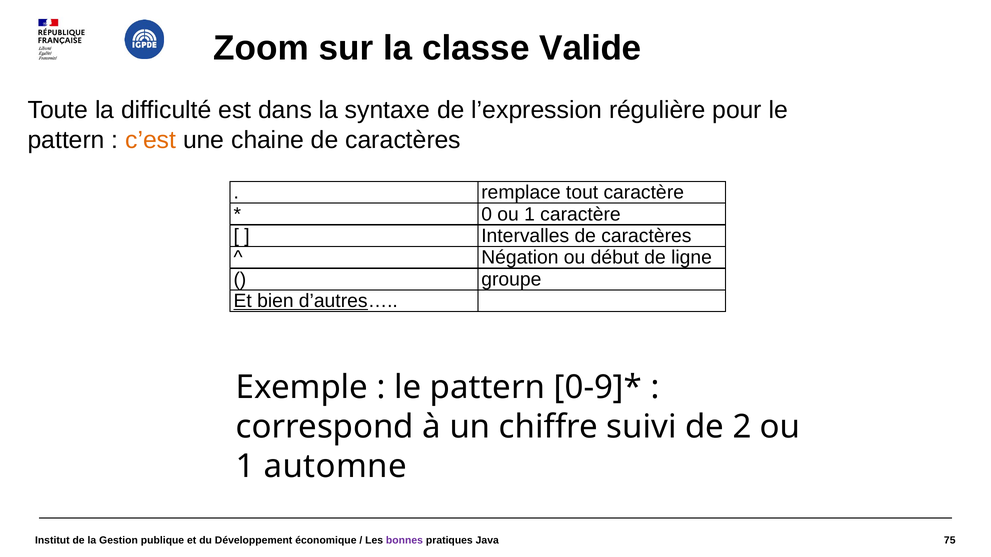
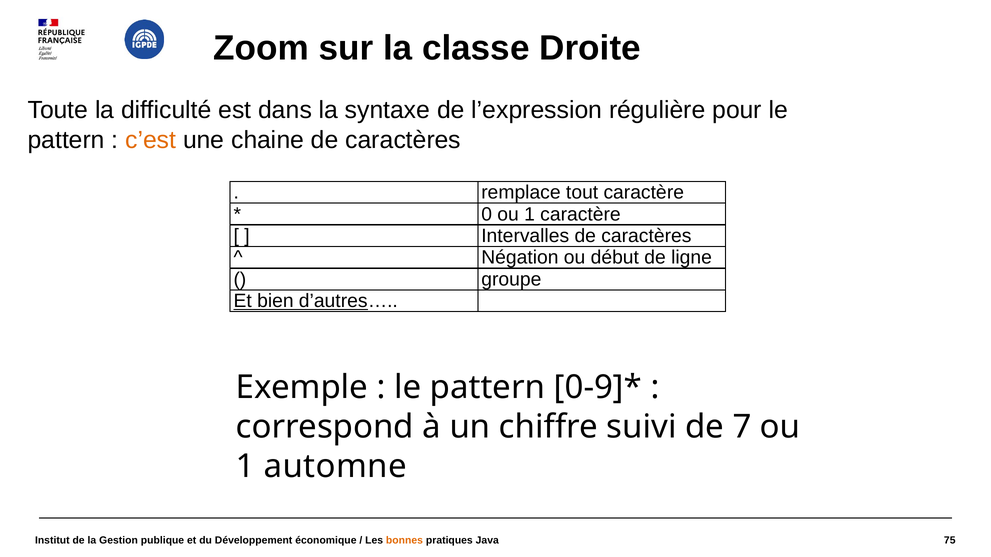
Valide: Valide -> Droite
2: 2 -> 7
bonnes colour: purple -> orange
